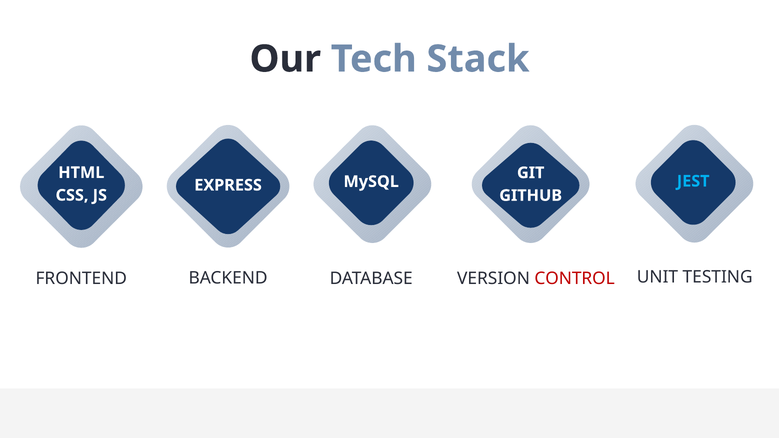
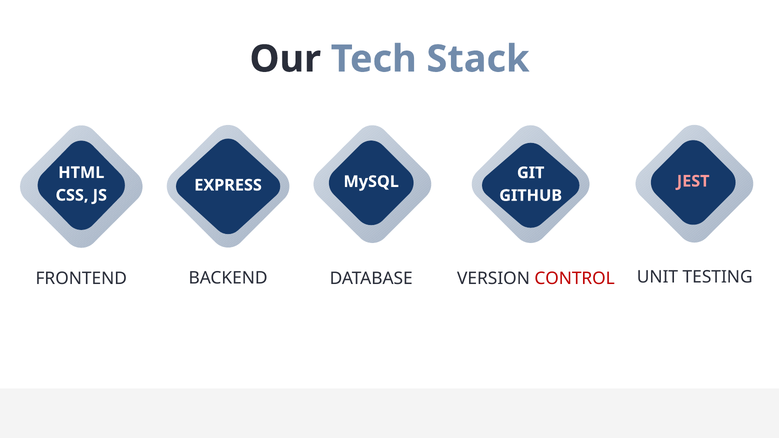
JEST colour: light blue -> pink
